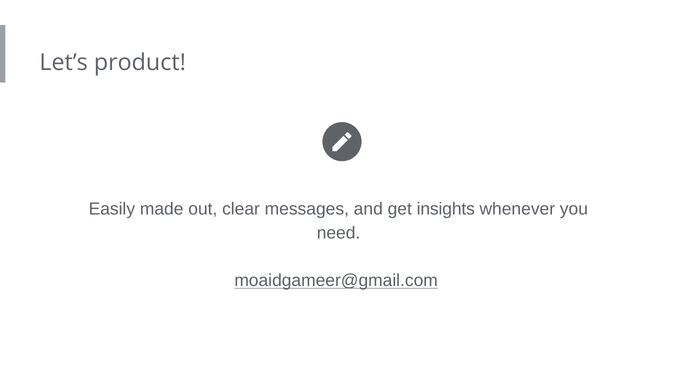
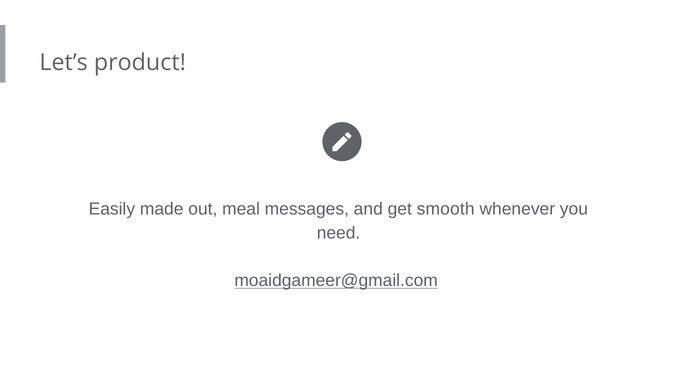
clear: clear -> meal
insights: insights -> smooth
